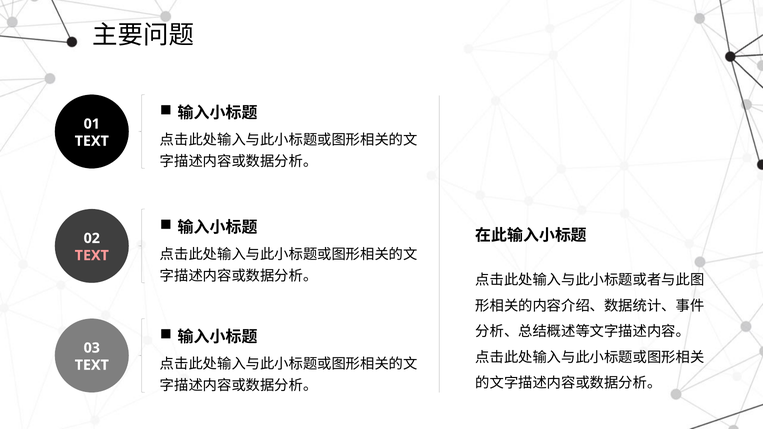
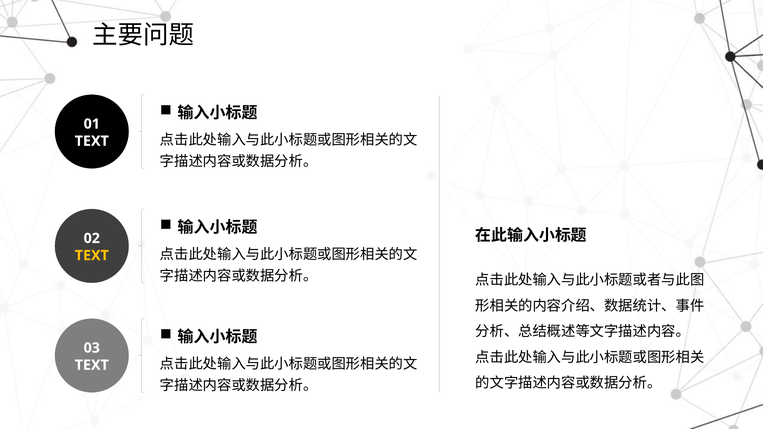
TEXT at (92, 256) colour: pink -> yellow
